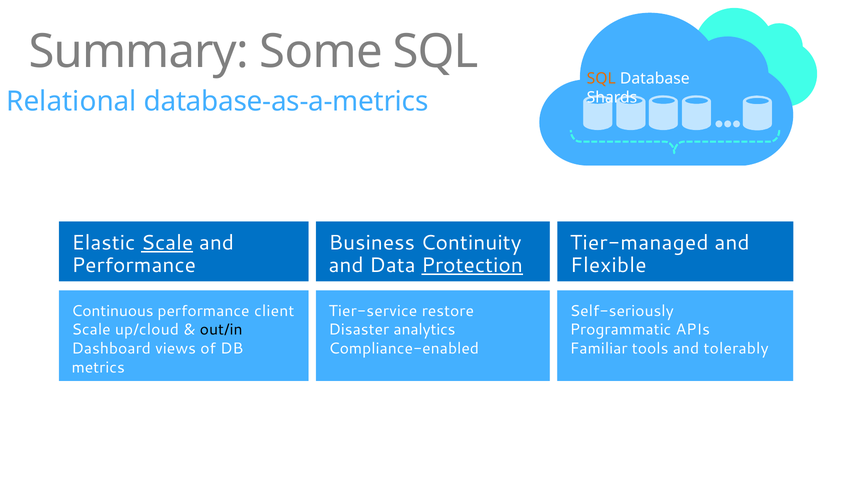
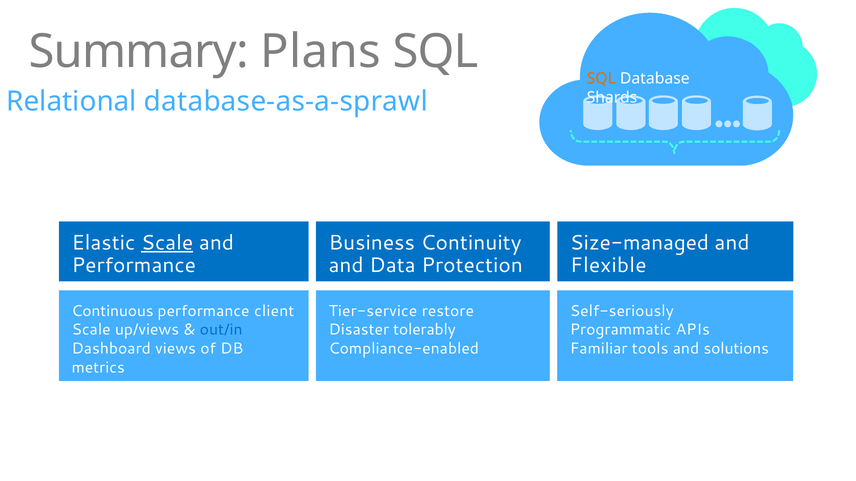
Some: Some -> Plans
database-as-a-metrics: database-as-a-metrics -> database-as-a-sprawl
Tier-managed: Tier-managed -> Size-managed
Protection underline: present -> none
up/cloud: up/cloud -> up/views
out/in colour: black -> blue
analytics: analytics -> tolerably
tolerably: tolerably -> solutions
